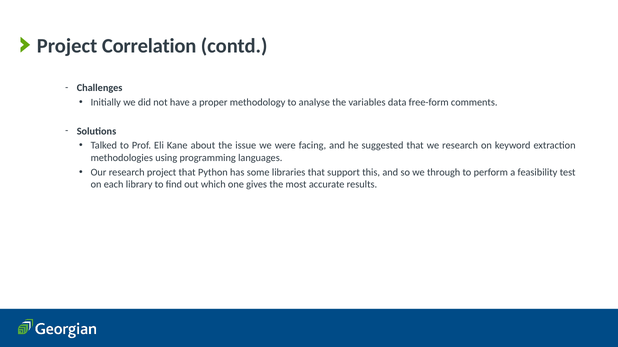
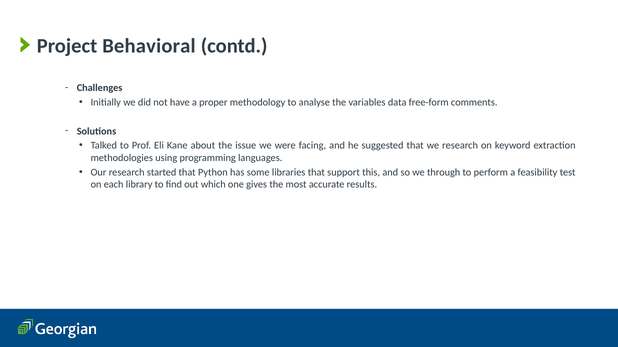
Correlation: Correlation -> Behavioral
research project: project -> started
